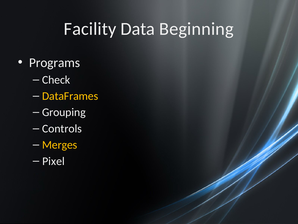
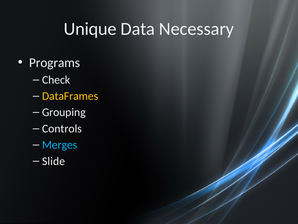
Facility: Facility -> Unique
Beginning: Beginning -> Necessary
Merges colour: yellow -> light blue
Pixel: Pixel -> Slide
